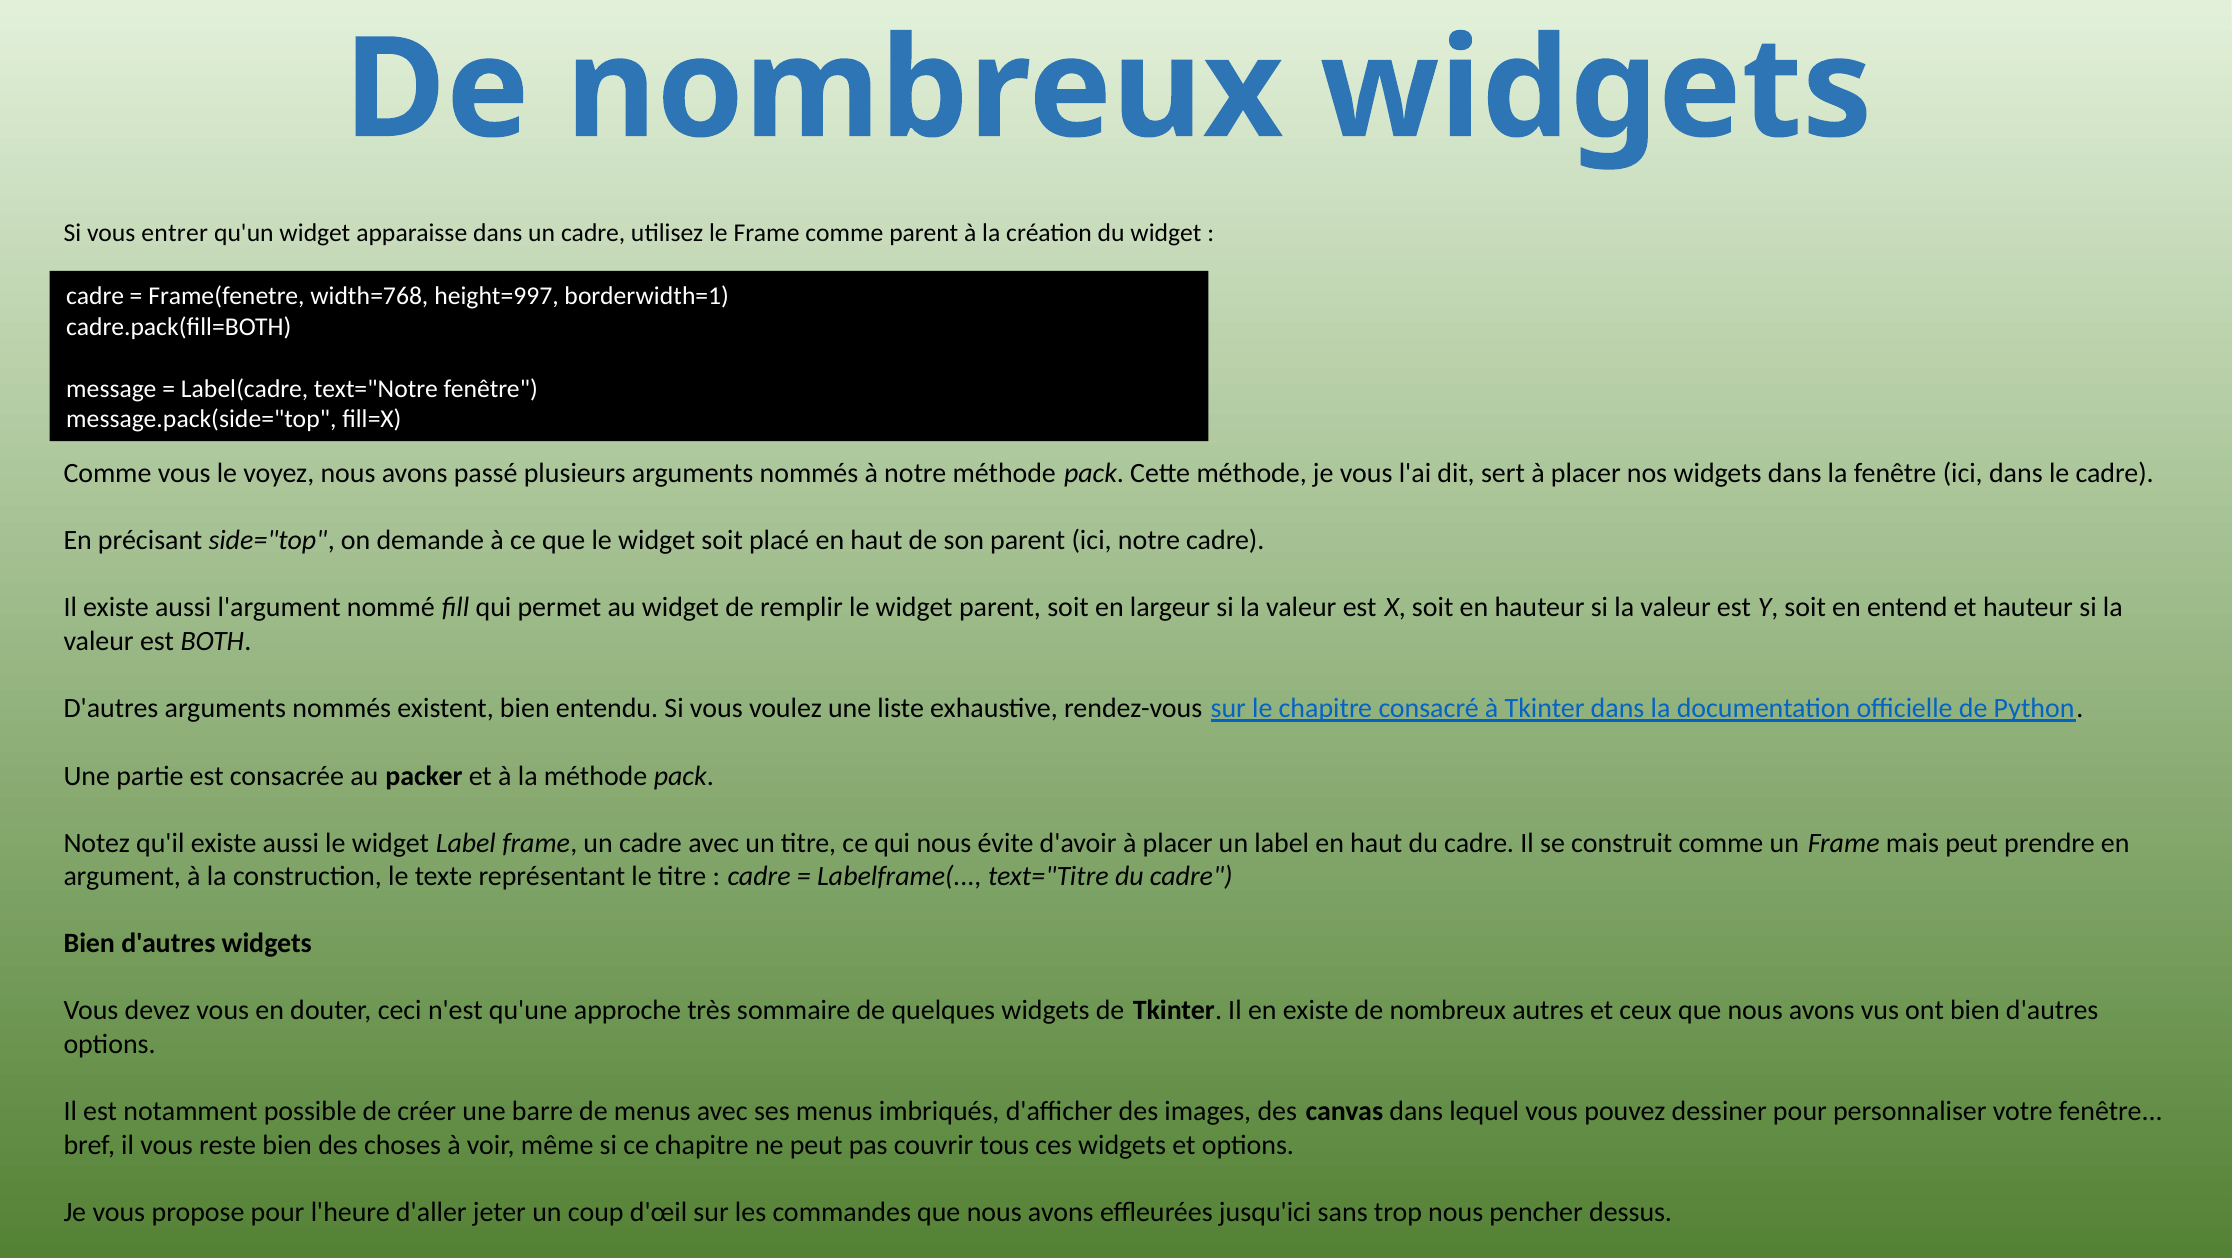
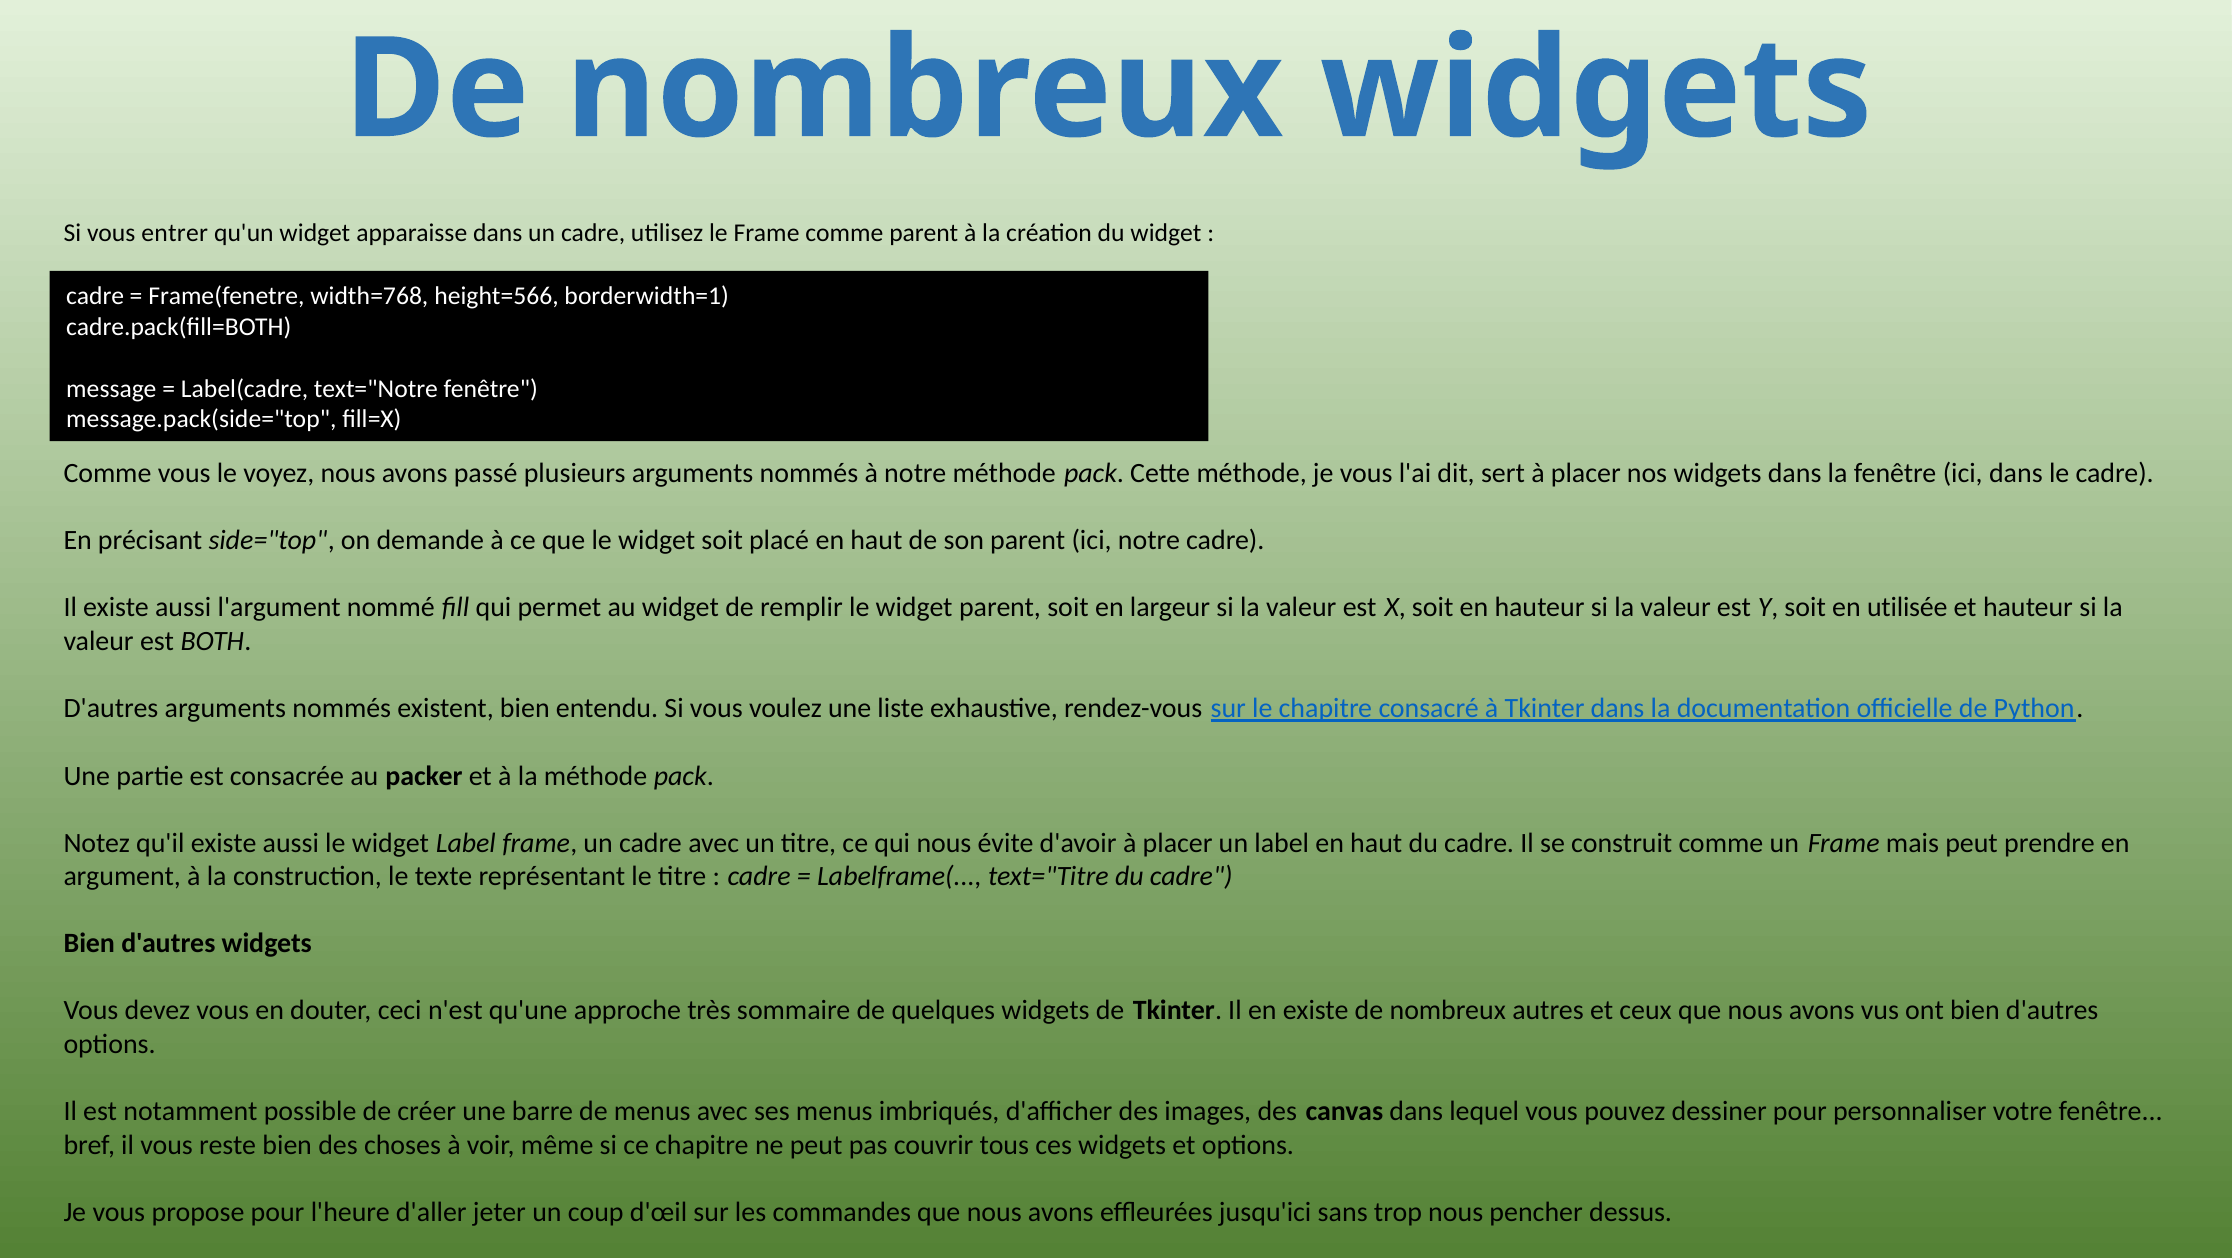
height=997: height=997 -> height=566
entend: entend -> utilisée
